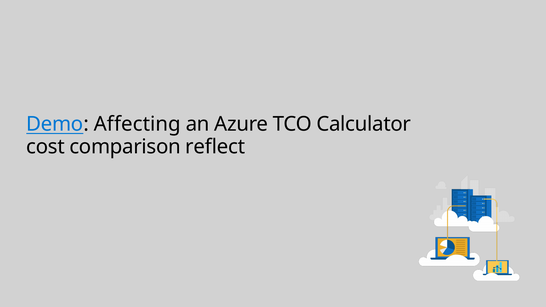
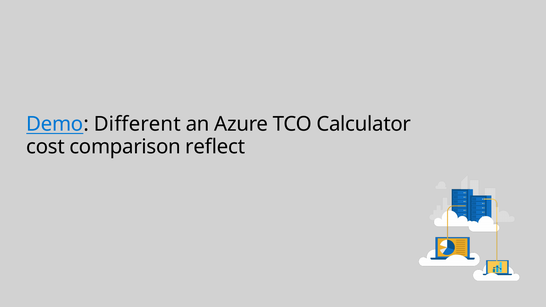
Affecting: Affecting -> Different
